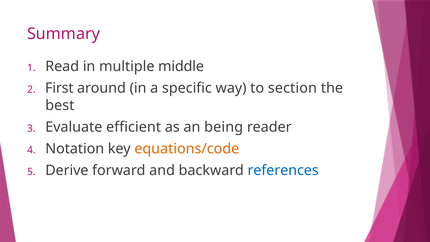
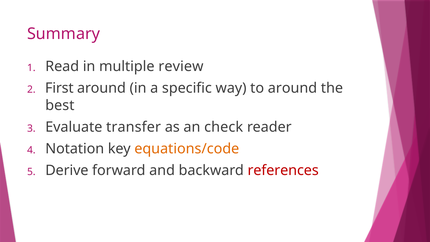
middle: middle -> review
to section: section -> around
efficient: efficient -> transfer
being: being -> check
references colour: blue -> red
